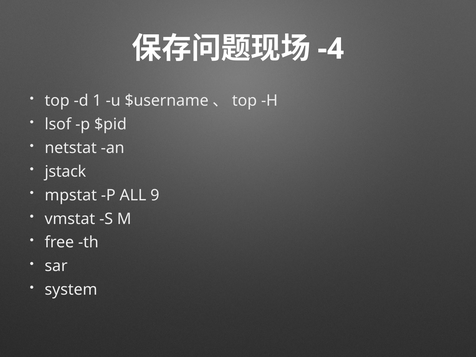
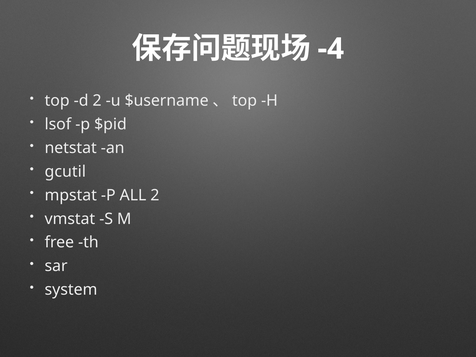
d 1: 1 -> 2
jstack: jstack -> gcutil
ALL 9: 9 -> 2
